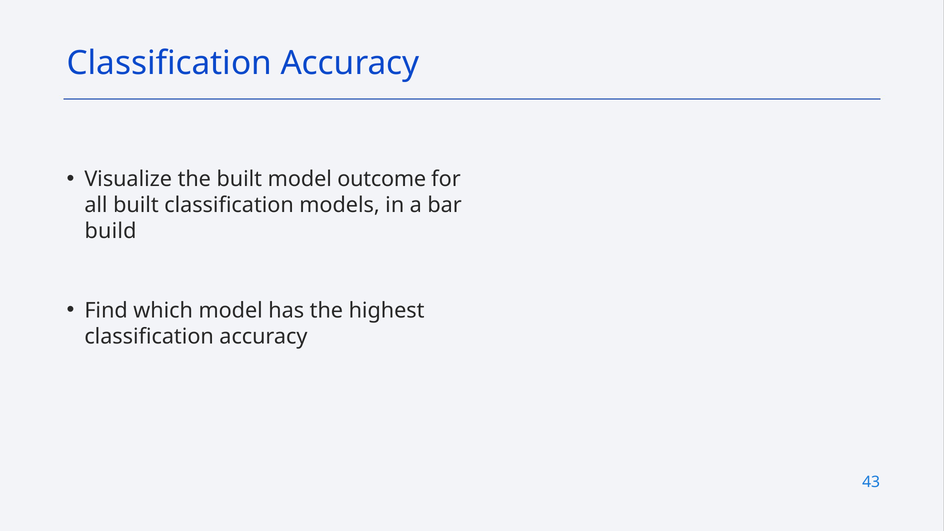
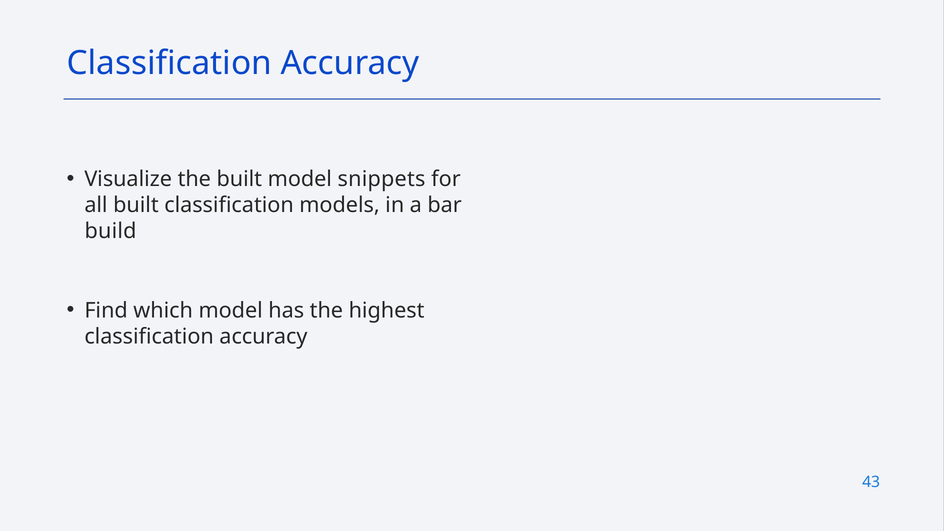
outcome: outcome -> snippets
